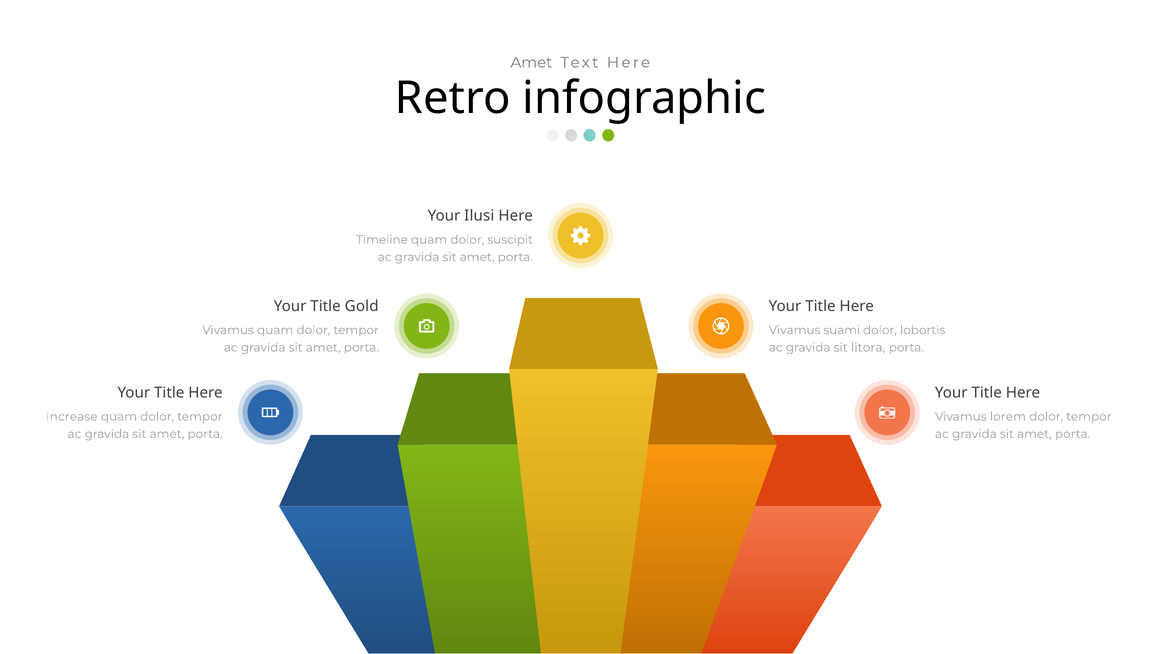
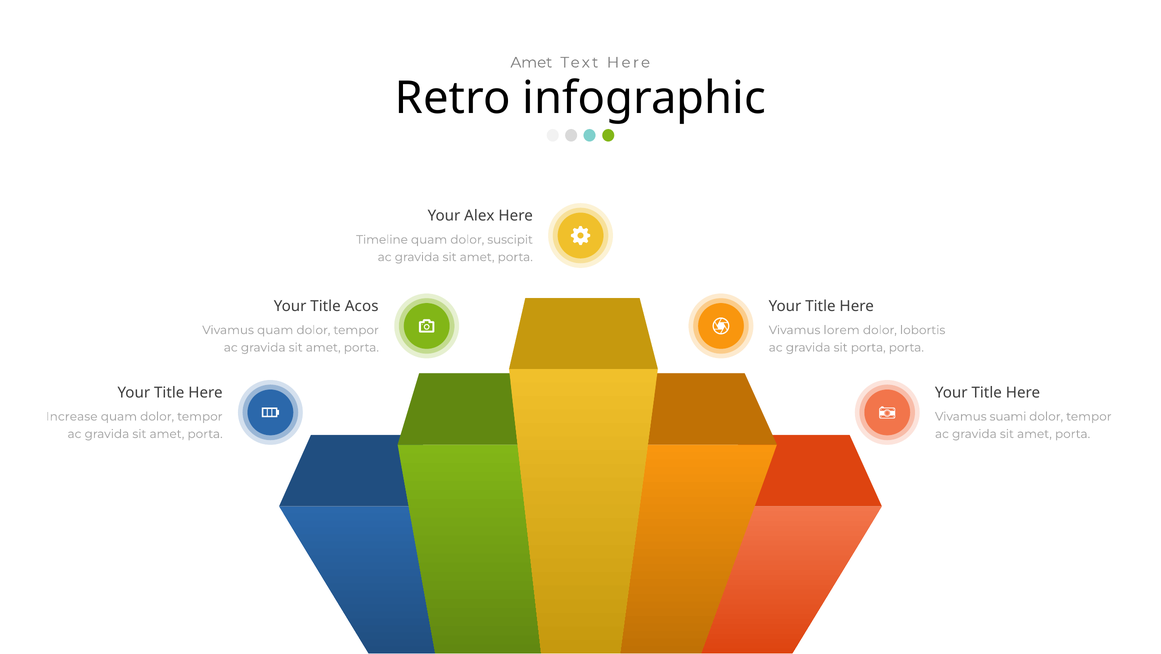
Ilusi: Ilusi -> Alex
Gold: Gold -> Acos
suami: suami -> lorem
sit litora: litora -> porta
lorem: lorem -> suami
